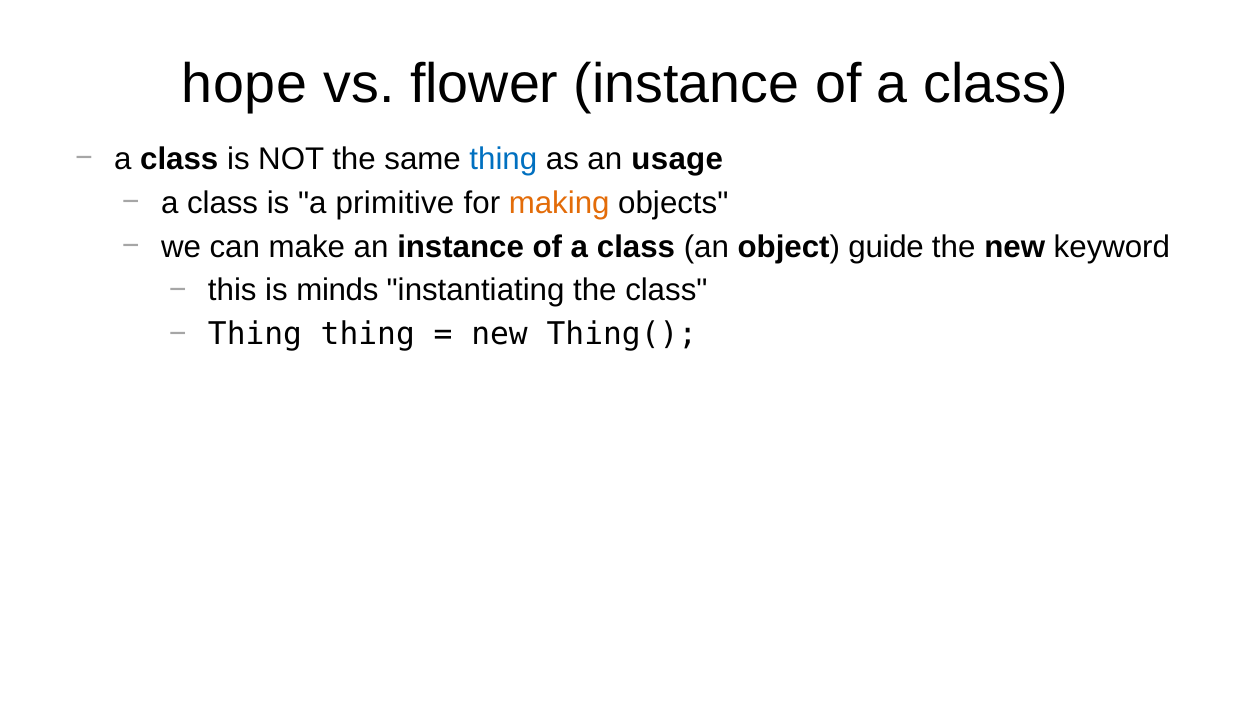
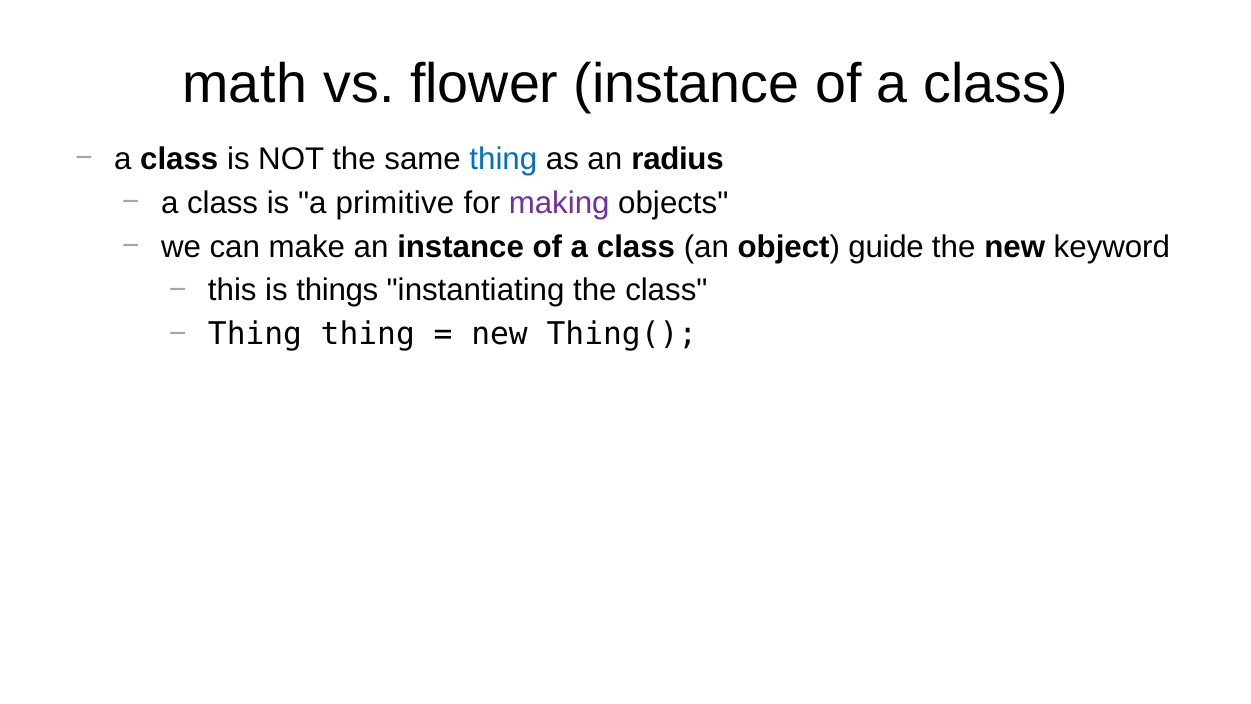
hope: hope -> math
usage: usage -> radius
making colour: orange -> purple
minds: minds -> things
